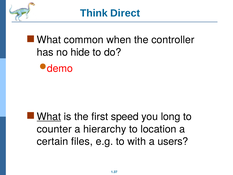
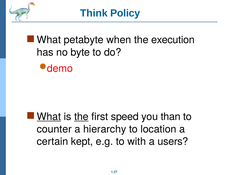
Direct: Direct -> Policy
common: common -> petabyte
controller: controller -> execution
hide: hide -> byte
the at (81, 116) underline: none -> present
long: long -> than
files: files -> kept
